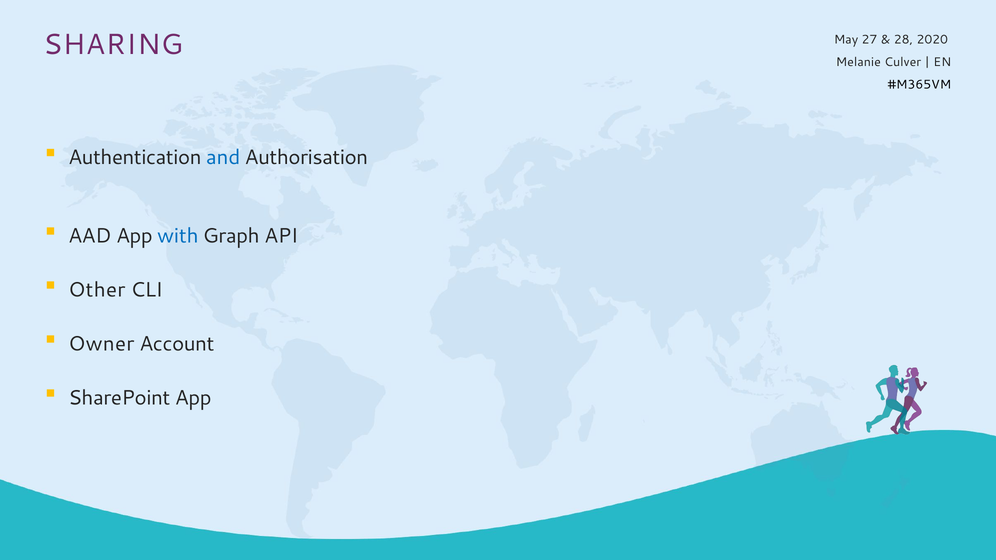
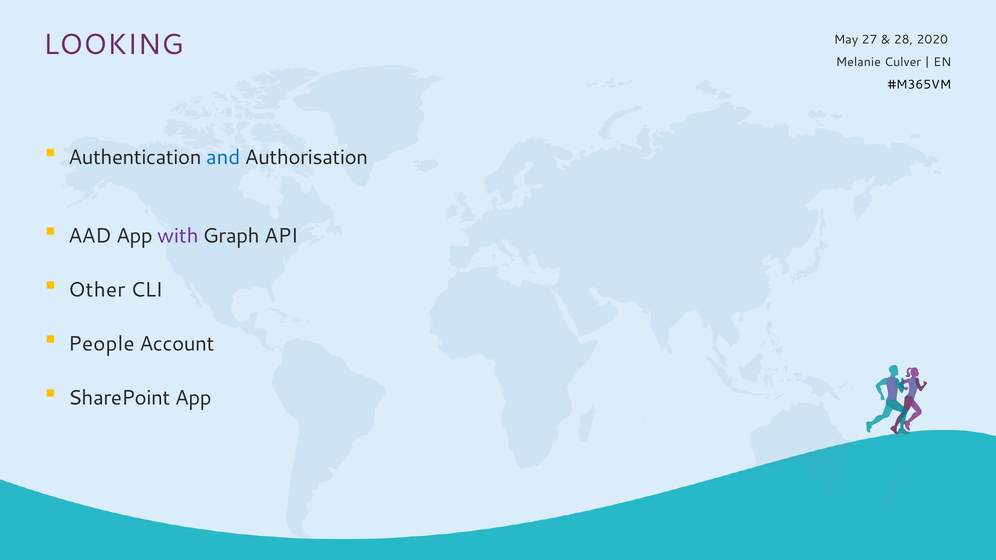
SHARING: SHARING -> LOOKING
with colour: blue -> purple
Owner: Owner -> People
